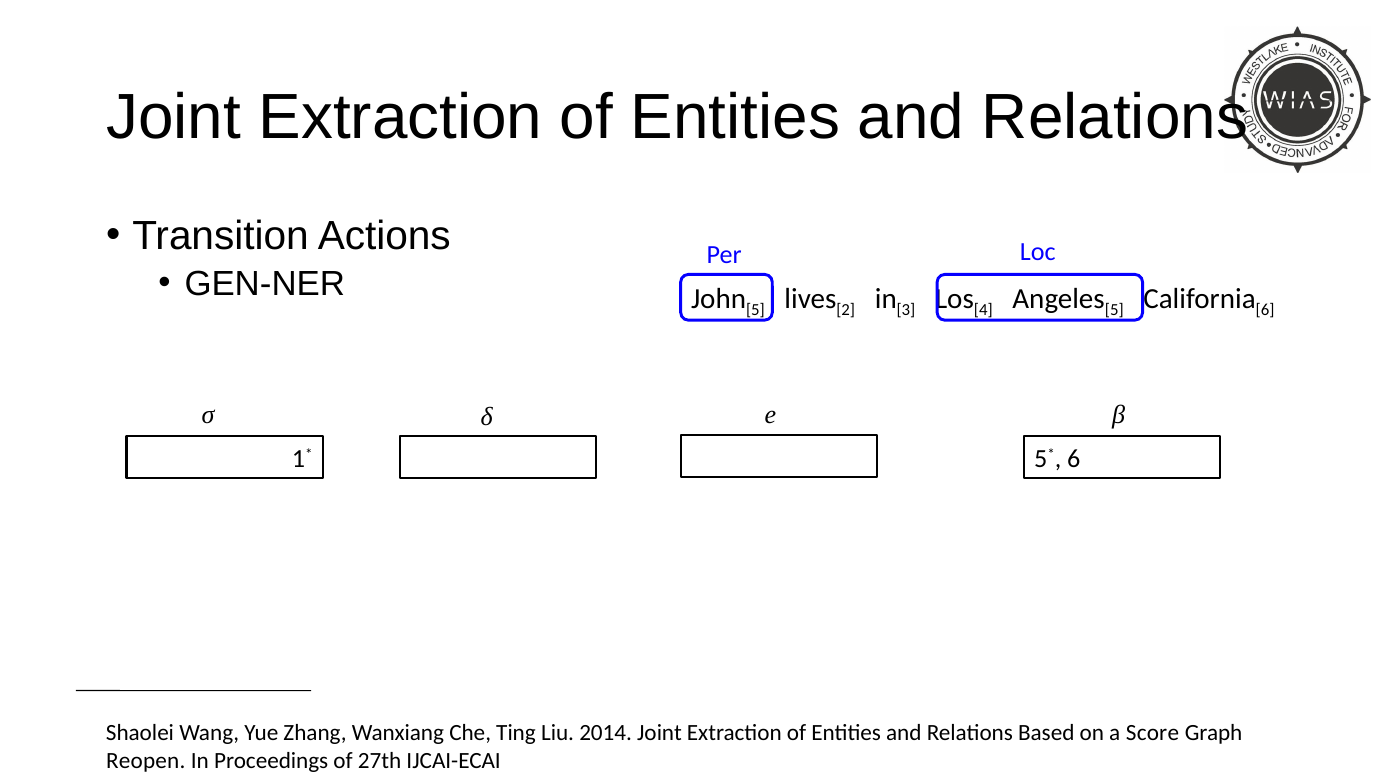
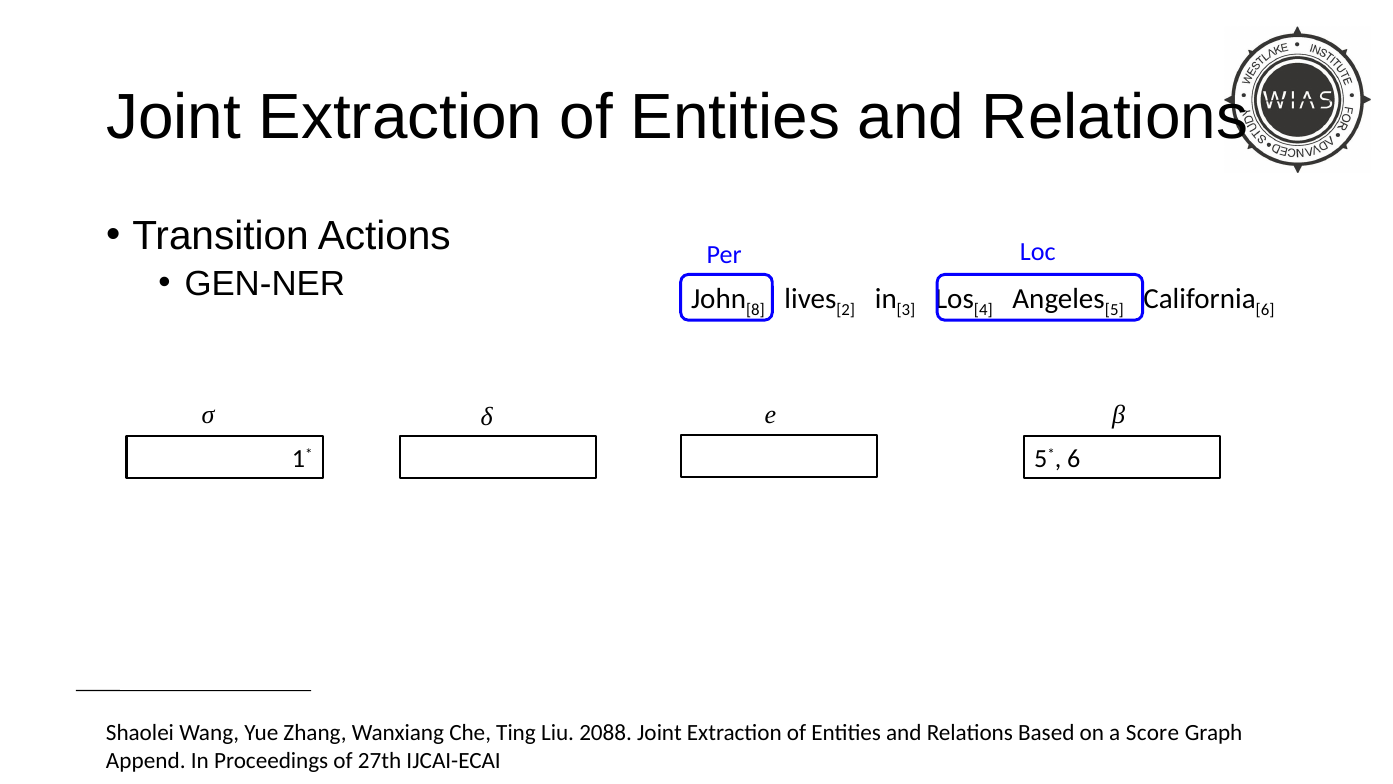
5 at (755, 310): 5 -> 8
2014: 2014 -> 2088
Reopen: Reopen -> Append
